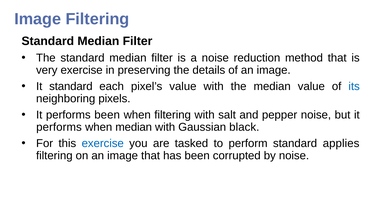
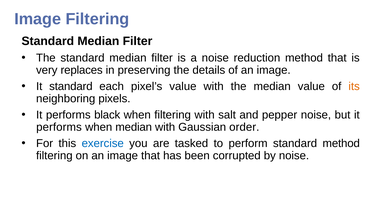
very exercise: exercise -> replaces
its colour: blue -> orange
performs been: been -> black
black: black -> order
standard applies: applies -> method
